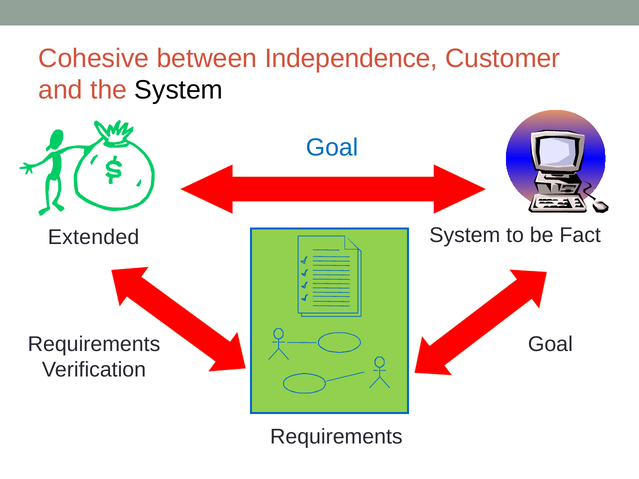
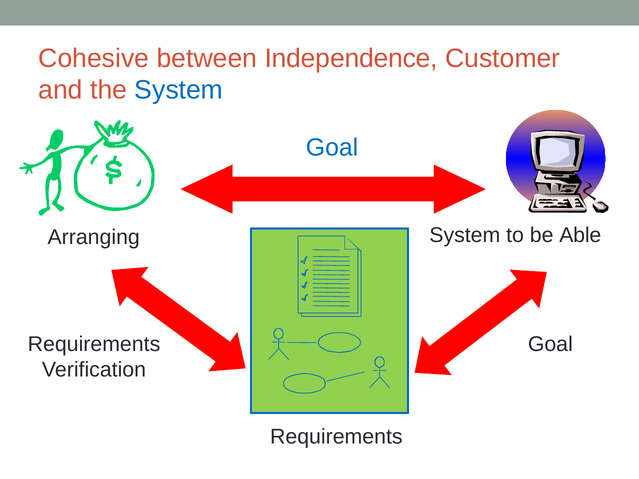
System at (179, 90) colour: black -> blue
Extended: Extended -> Arranging
Fact: Fact -> Able
